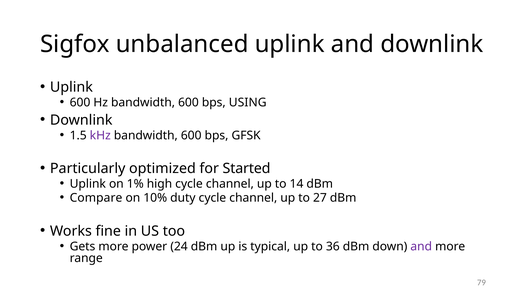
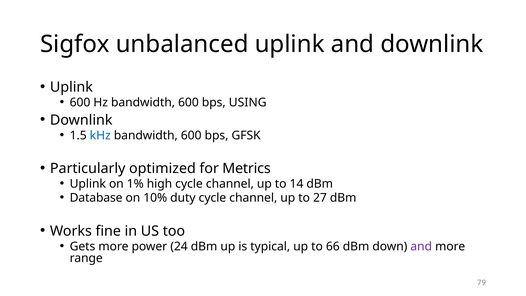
kHz colour: purple -> blue
Started: Started -> Metrics
Compare: Compare -> Database
36: 36 -> 66
